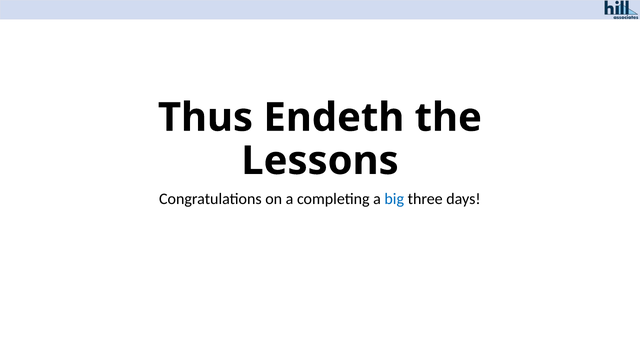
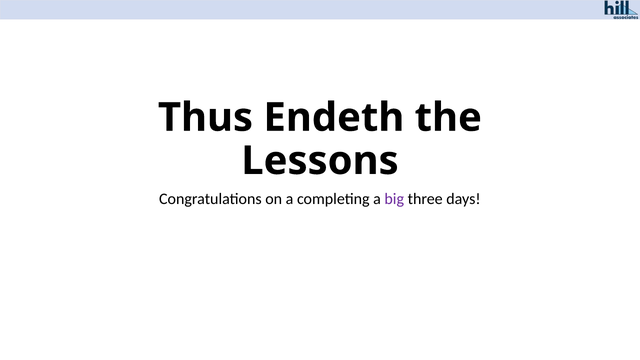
big colour: blue -> purple
